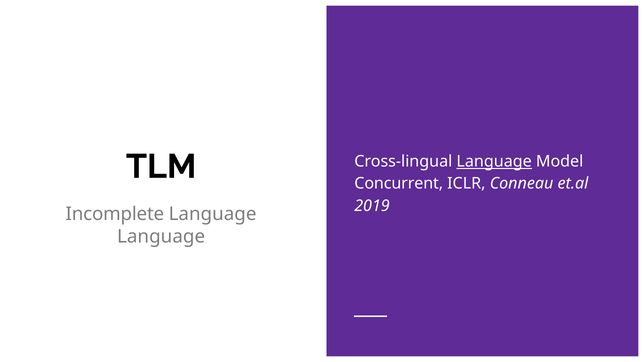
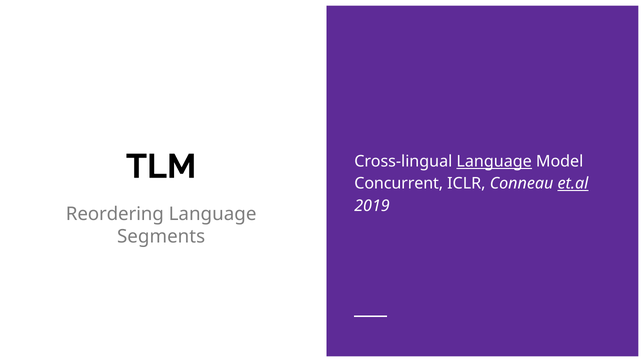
et.al underline: none -> present
Incomplete: Incomplete -> Reordering
Language at (161, 237): Language -> Segments
